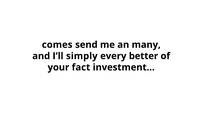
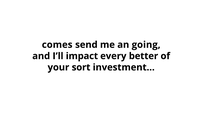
many: many -> going
simply: simply -> impact
fact: fact -> sort
